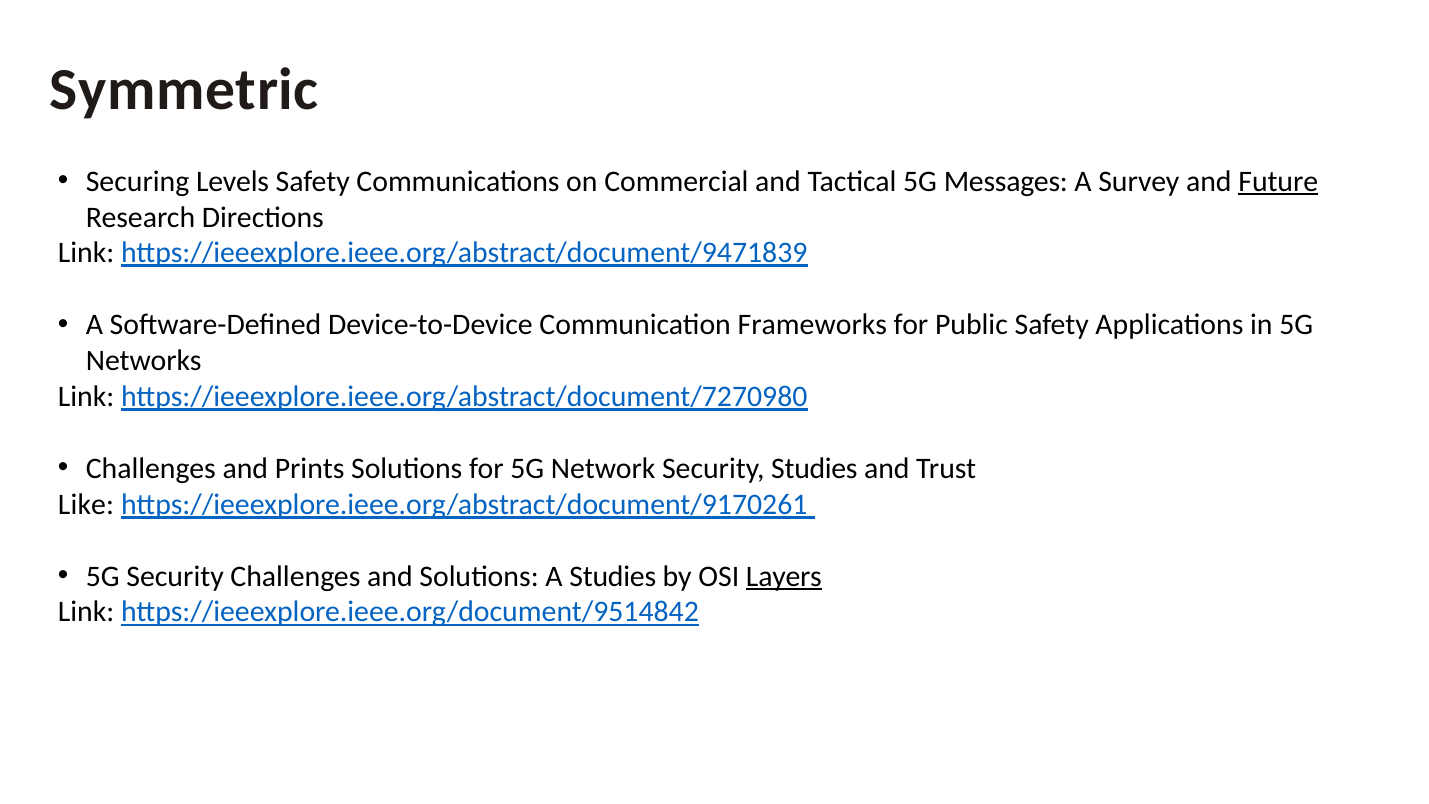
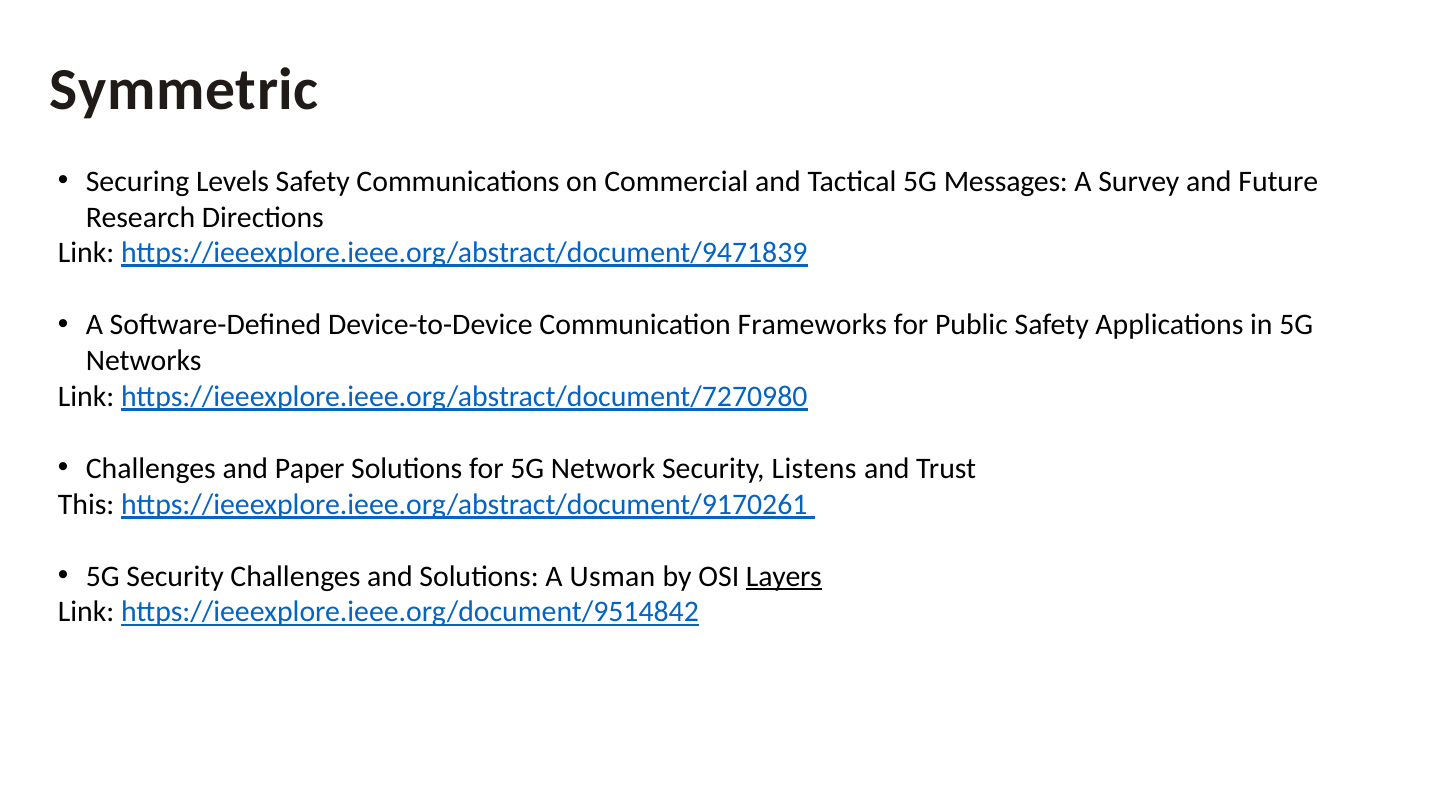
Future underline: present -> none
Prints: Prints -> Paper
Security Studies: Studies -> Listens
Like: Like -> This
A Studies: Studies -> Usman
